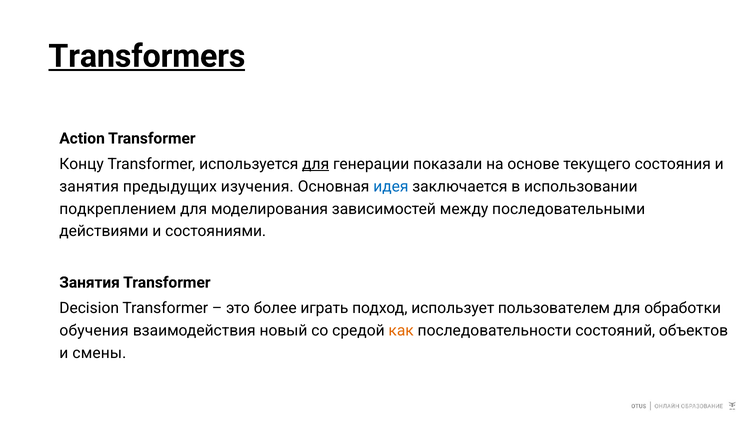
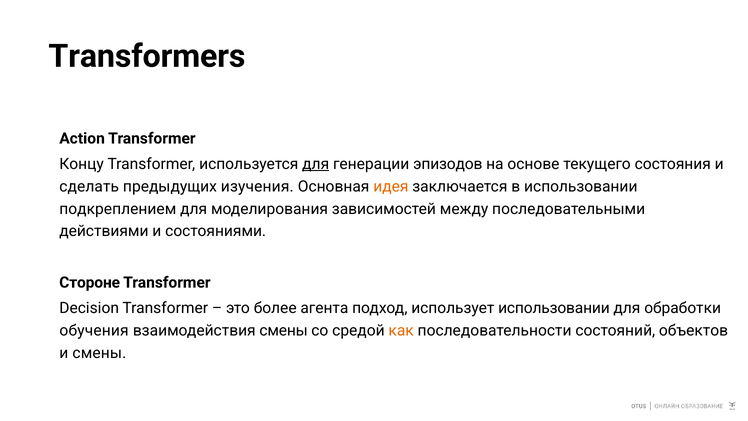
Transformers underline: present -> none
показали: показали -> эпизодов
занятия at (89, 186): занятия -> сделать
идея colour: blue -> orange
Занятия at (90, 282): Занятия -> Стороне
играть: играть -> агента
использует пользователем: пользователем -> использовании
взаимодействия новый: новый -> смены
